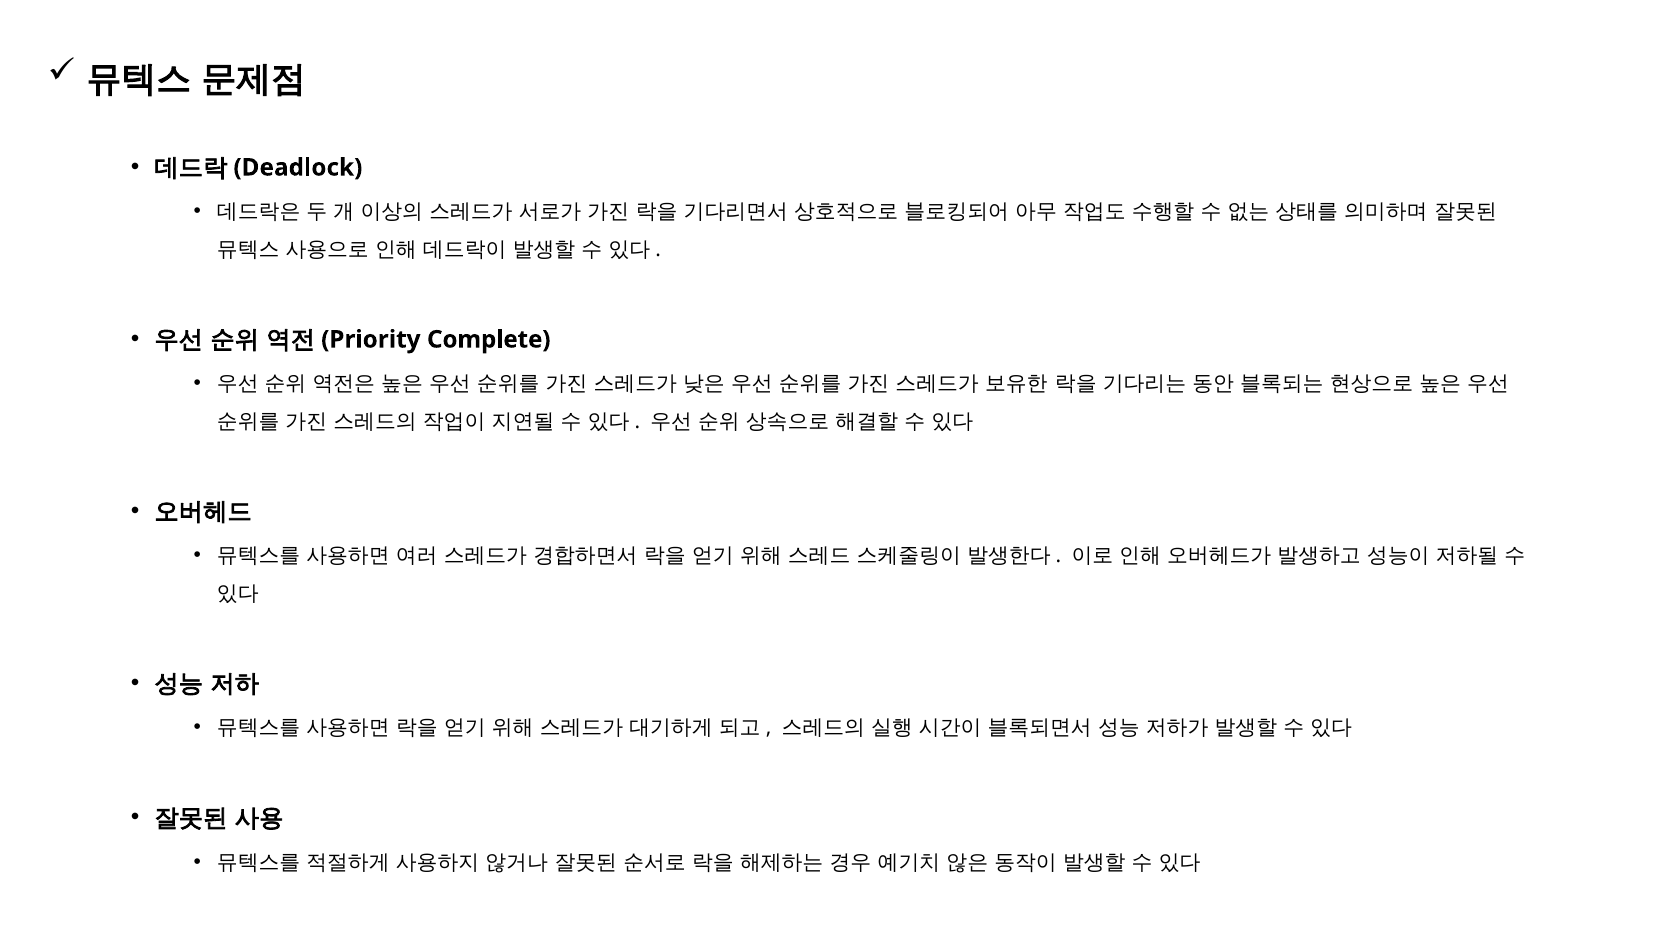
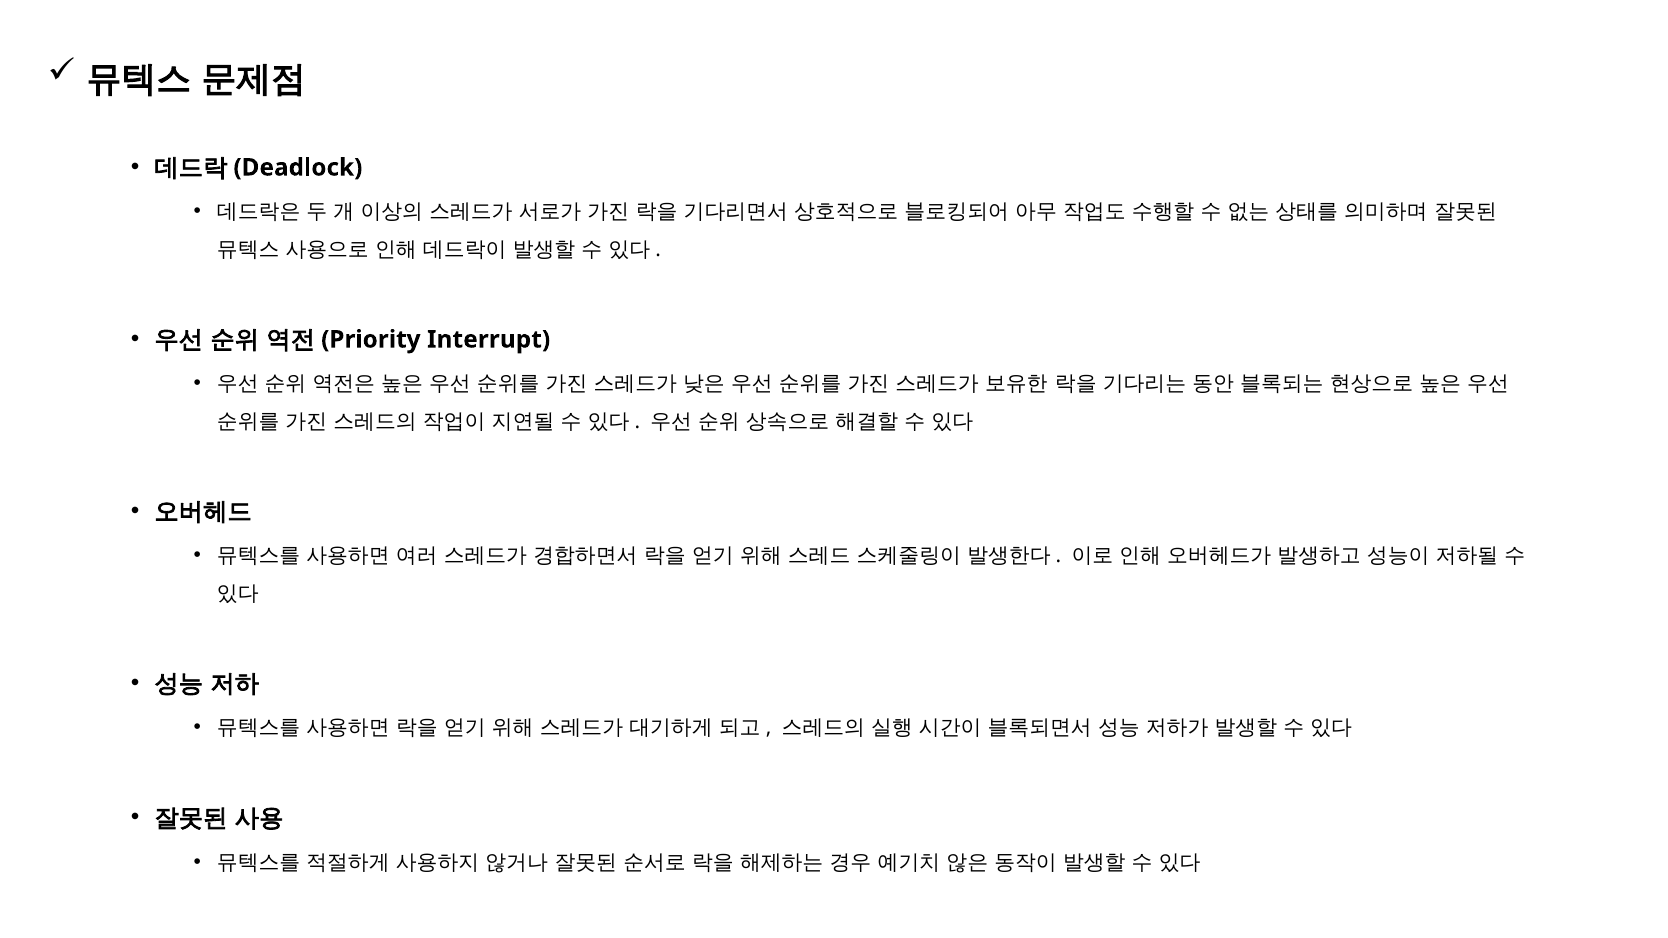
Complete: Complete -> Interrupt
